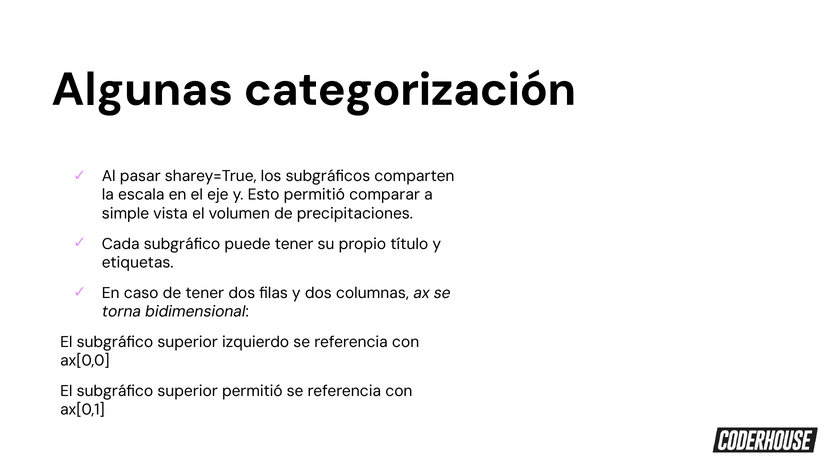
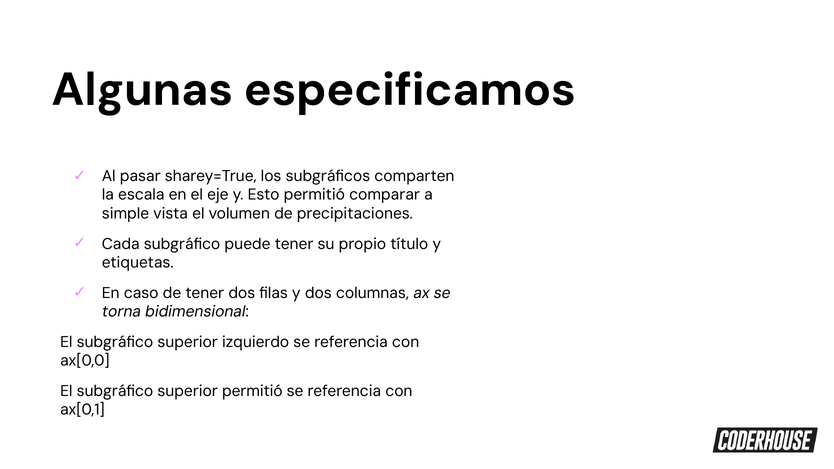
categorización: categorización -> especificamos
